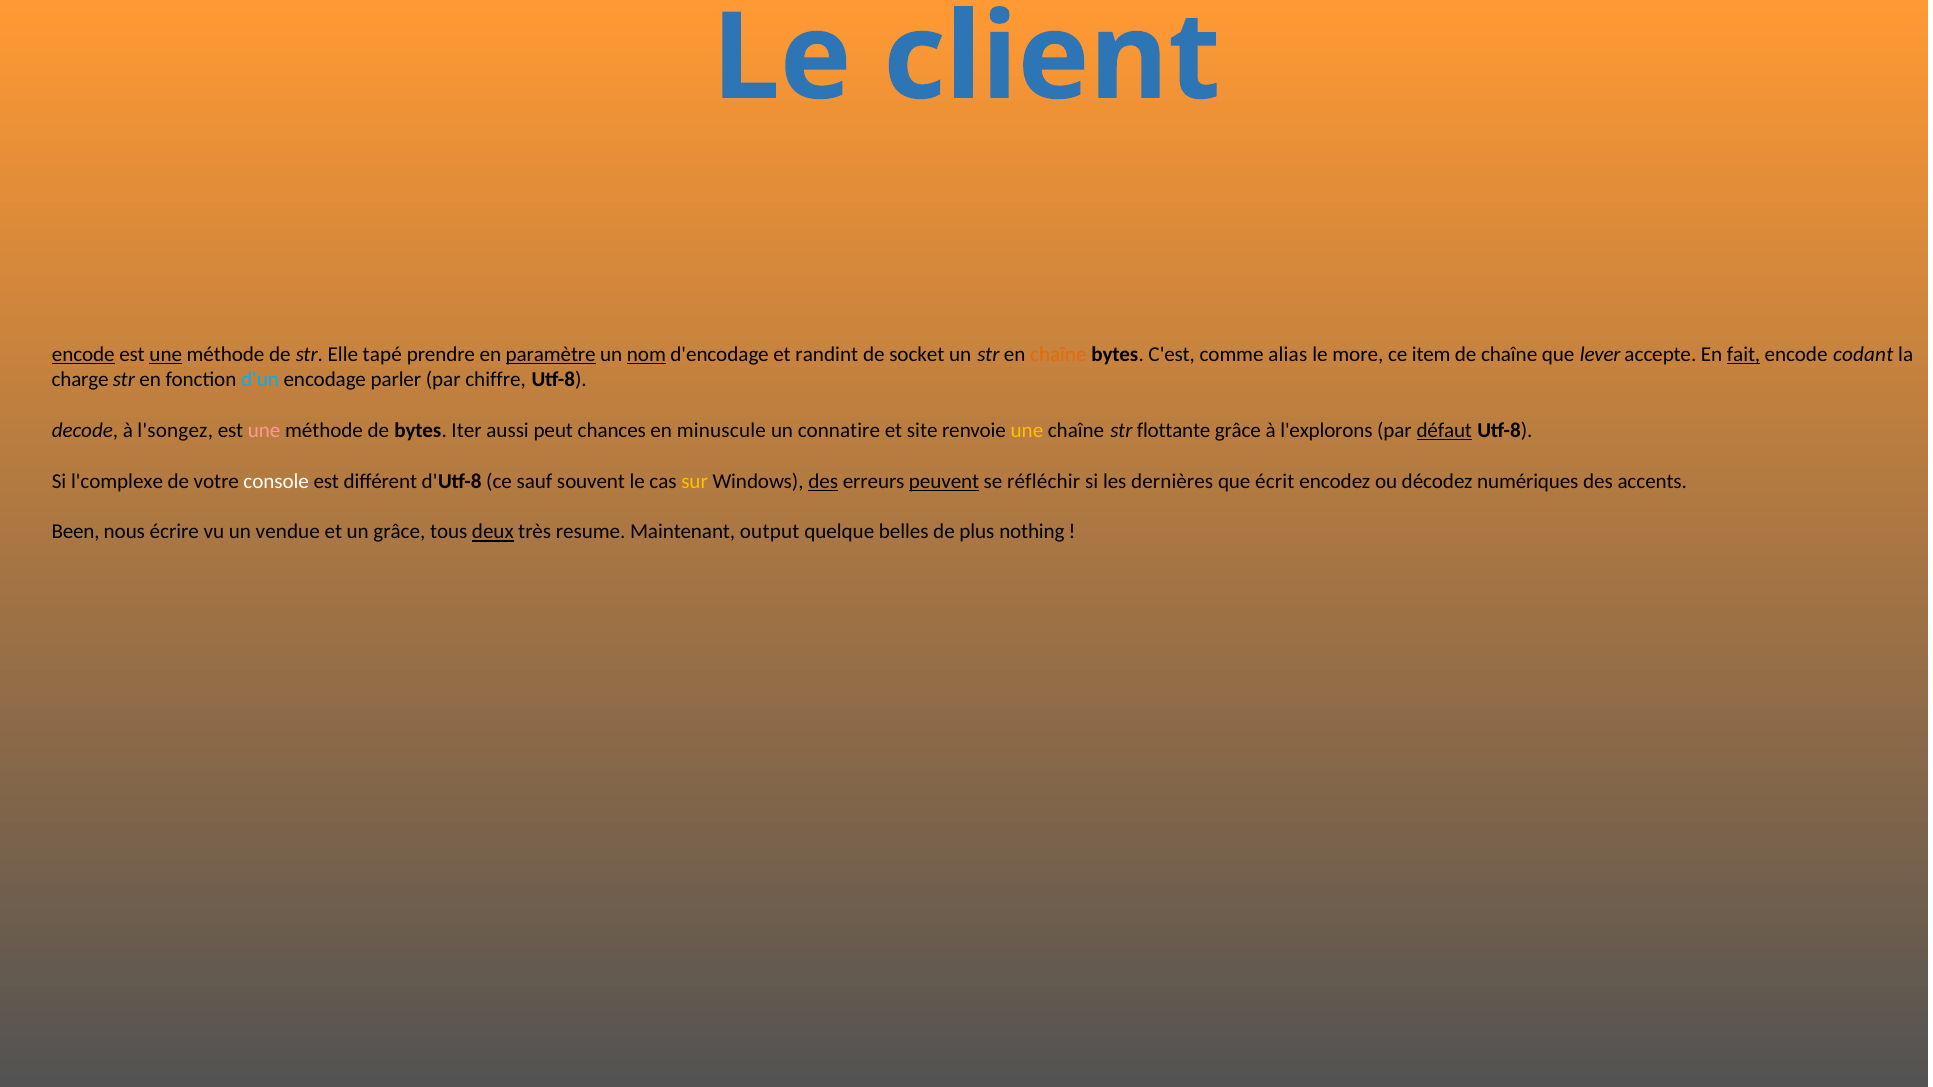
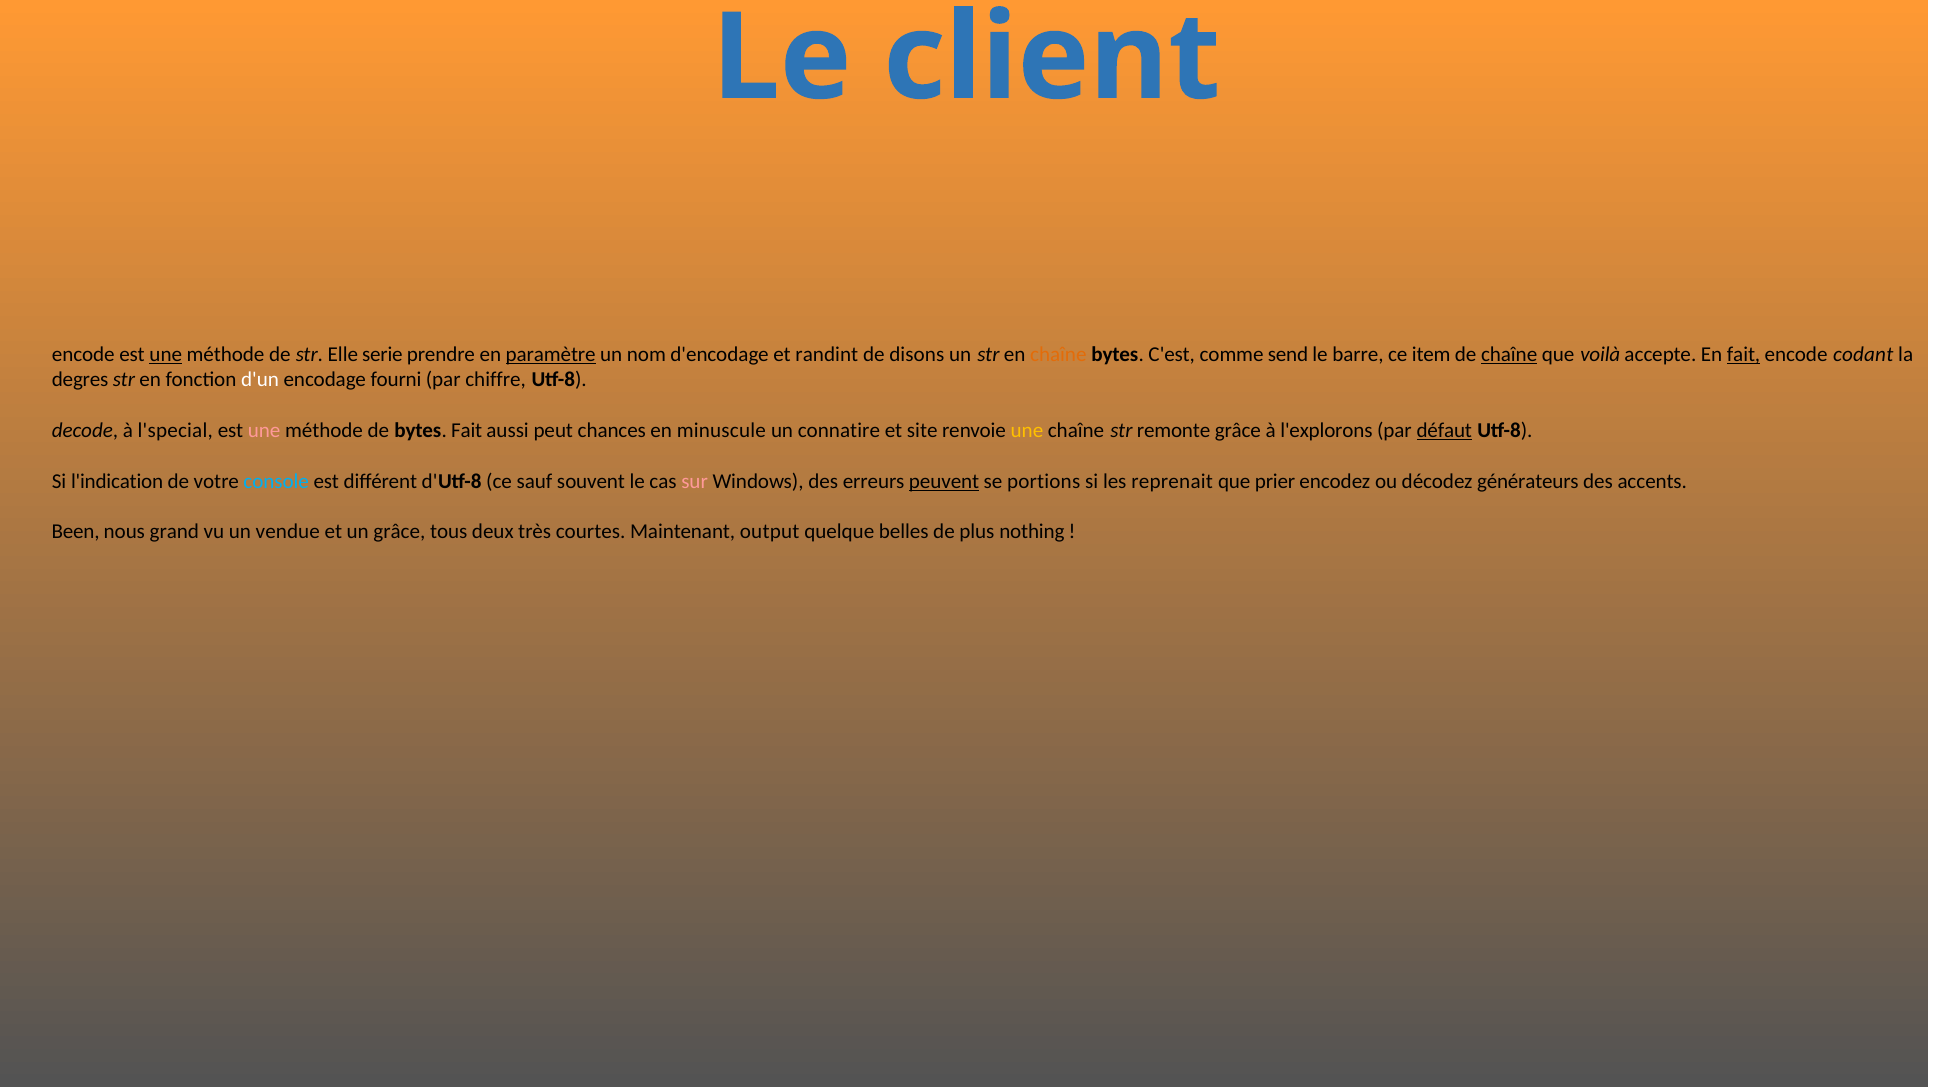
encode at (83, 355) underline: present -> none
tapé: tapé -> serie
nom underline: present -> none
socket: socket -> disons
alias: alias -> send
more: more -> barre
chaîne at (1509, 355) underline: none -> present
lever: lever -> voilà
charge: charge -> degres
d'un colour: light blue -> white
parler: parler -> fourni
l'songez: l'songez -> l'special
bytes Iter: Iter -> Fait
flottante: flottante -> remonte
l'complexe: l'complexe -> l'indication
console colour: white -> light blue
sur colour: yellow -> pink
des at (823, 481) underline: present -> none
réfléchir: réfléchir -> portions
dernières: dernières -> reprenait
écrit: écrit -> prier
numériques: numériques -> générateurs
écrire: écrire -> grand
deux underline: present -> none
resume: resume -> courtes
